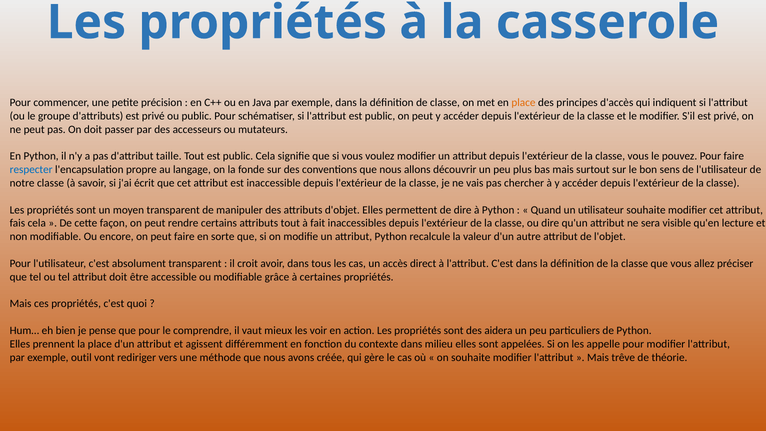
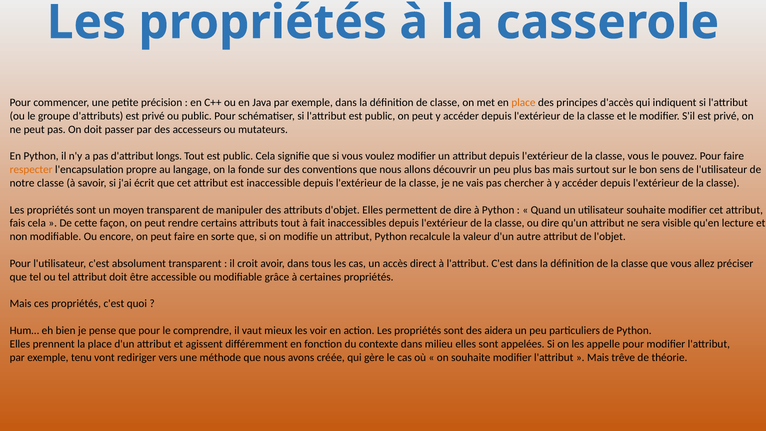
taille: taille -> longs
respecter colour: blue -> orange
outil: outil -> tenu
